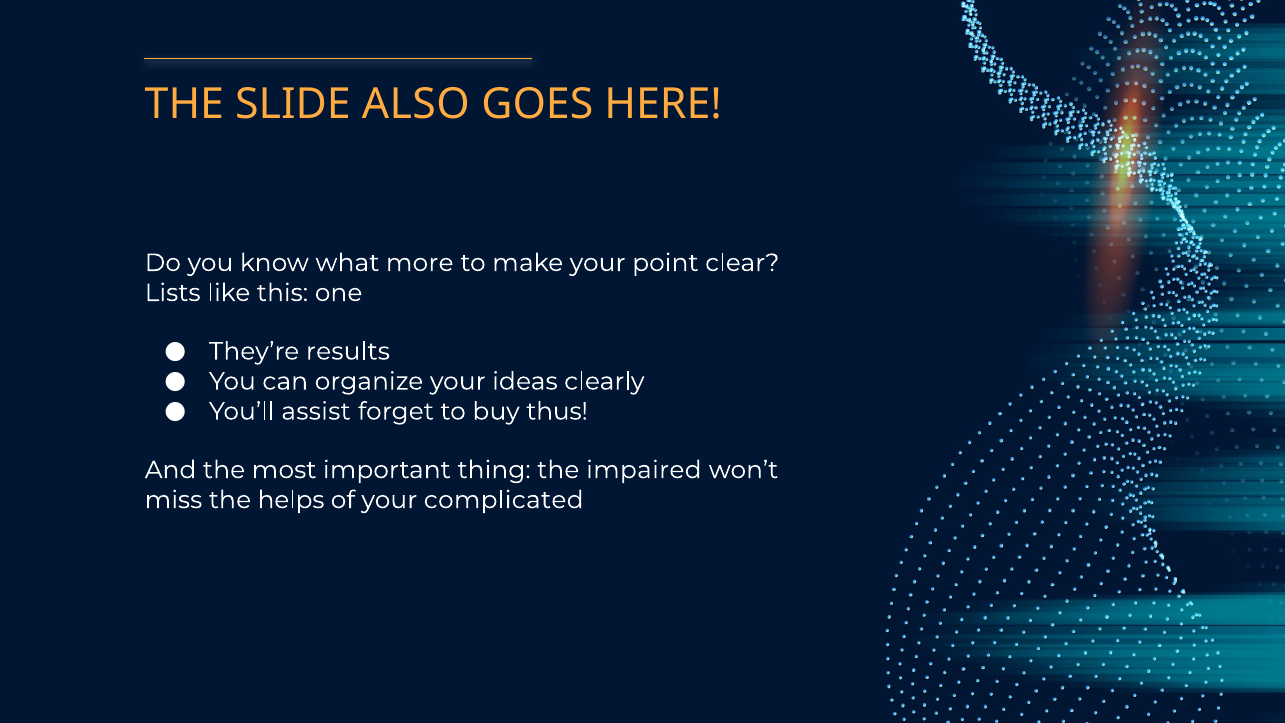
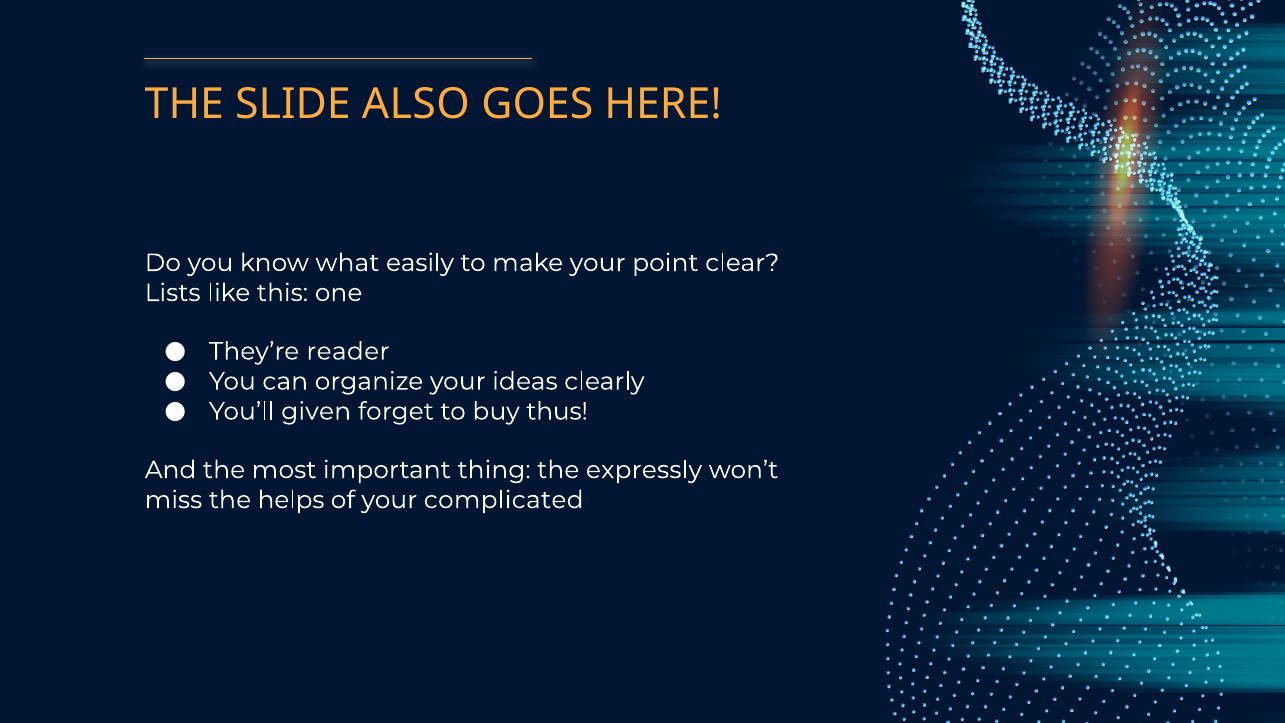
more: more -> easily
results: results -> reader
assist: assist -> given
impaired: impaired -> expressly
